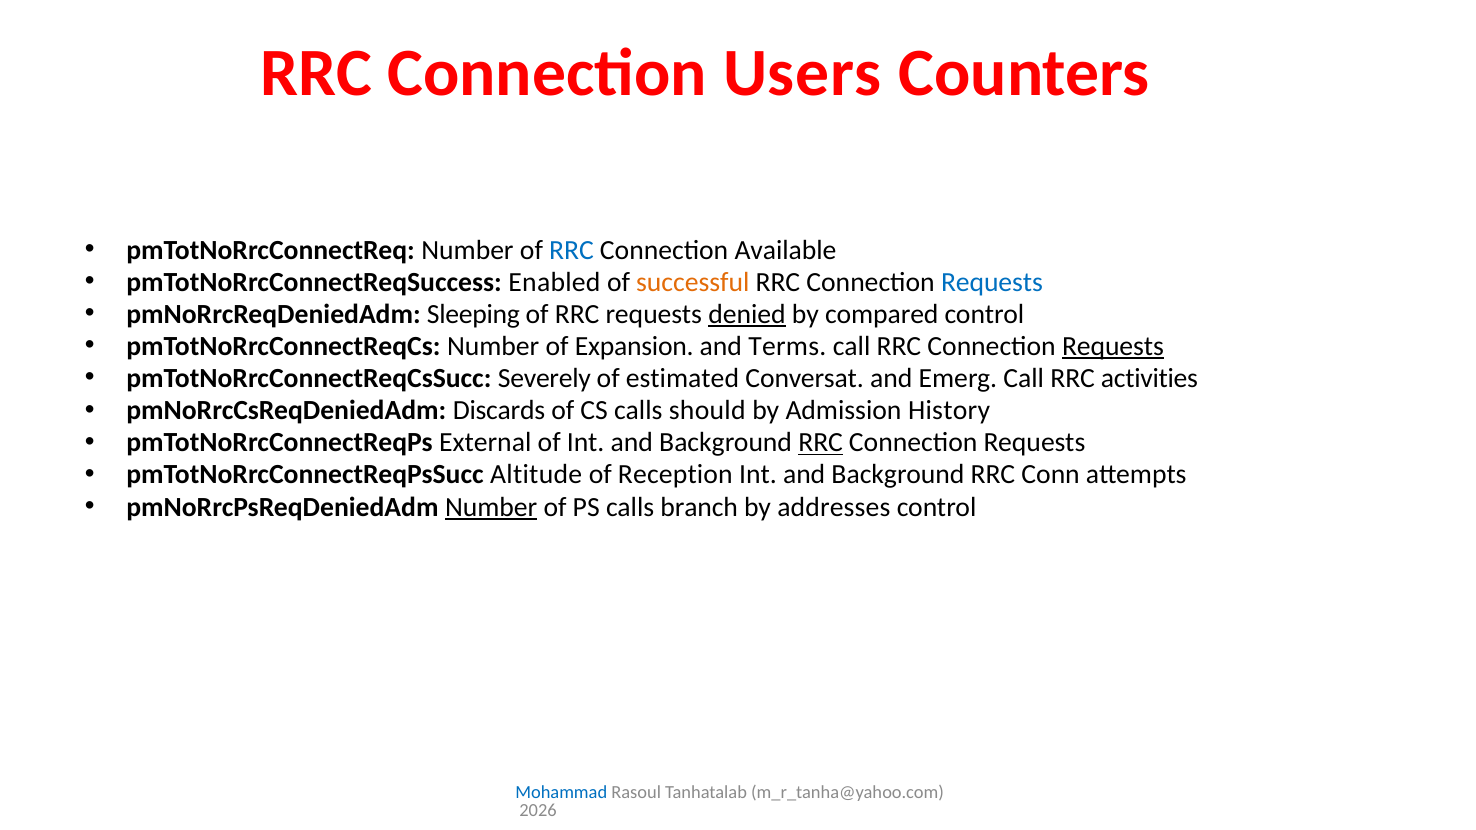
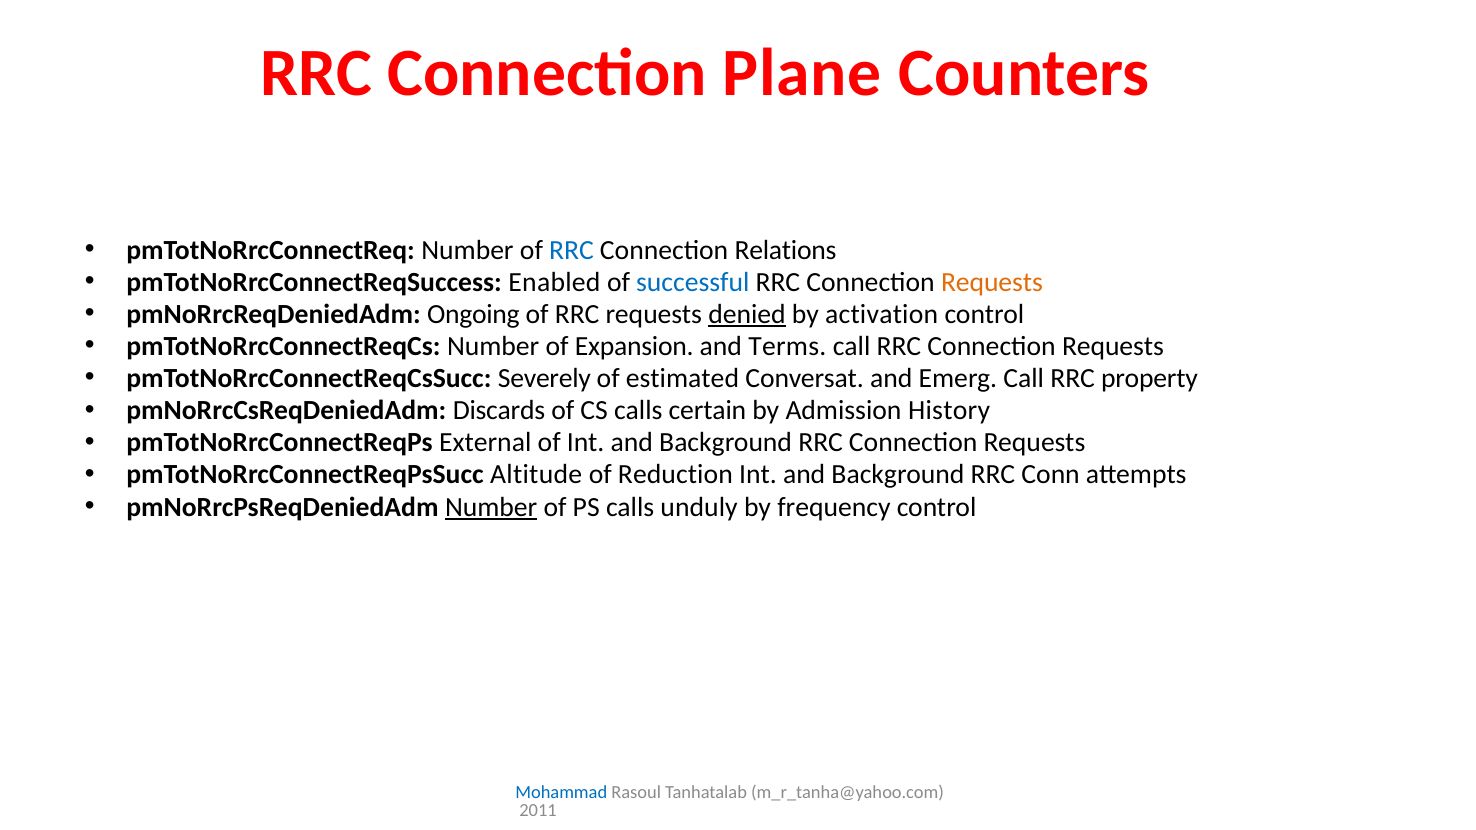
Users: Users -> Plane
Available: Available -> Relations
successful colour: orange -> blue
Requests at (992, 282) colour: blue -> orange
Sleeping: Sleeping -> Ongoing
compared: compared -> activation
Requests at (1113, 346) underline: present -> none
activities: activities -> property
should: should -> certain
RRC at (821, 443) underline: present -> none
Reception: Reception -> Reduction
branch: branch -> unduly
addresses: addresses -> frequency
2026: 2026 -> 2011
